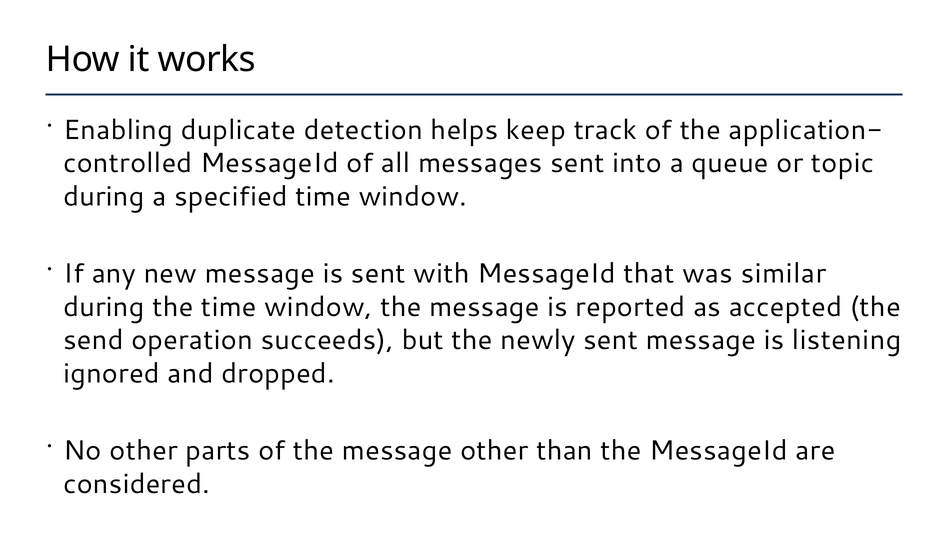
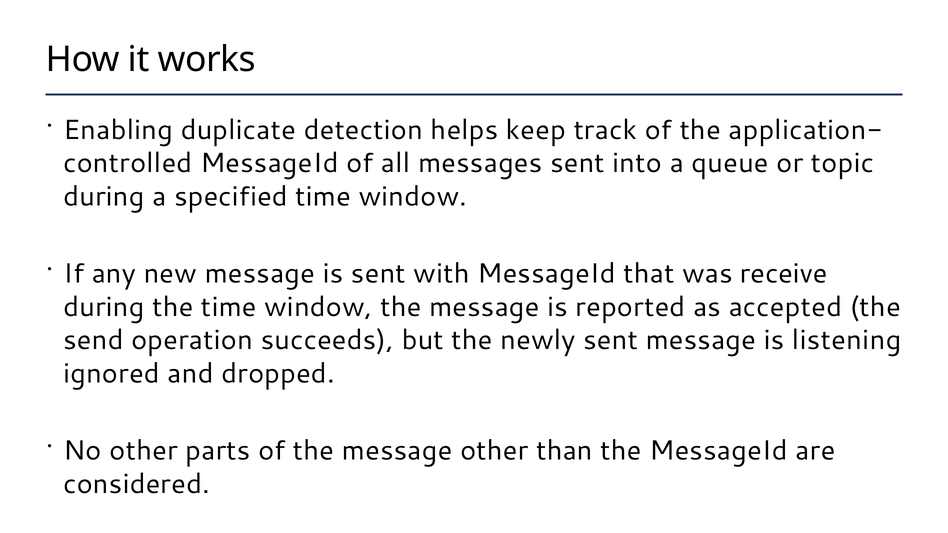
similar: similar -> receive
